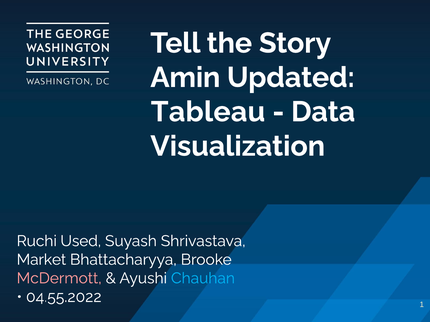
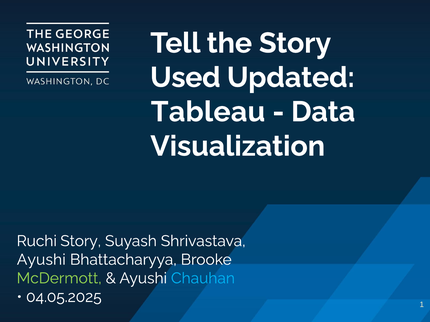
Amin: Amin -> Used
Ruchi Used: Used -> Story
Market at (41, 260): Market -> Ayushi
McDermott colour: pink -> light green
04.55.2022: 04.55.2022 -> 04.05.2025
